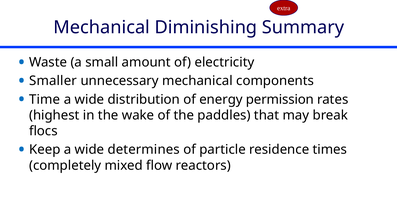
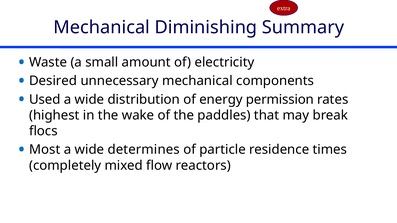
Smaller: Smaller -> Desired
Time: Time -> Used
Keep: Keep -> Most
